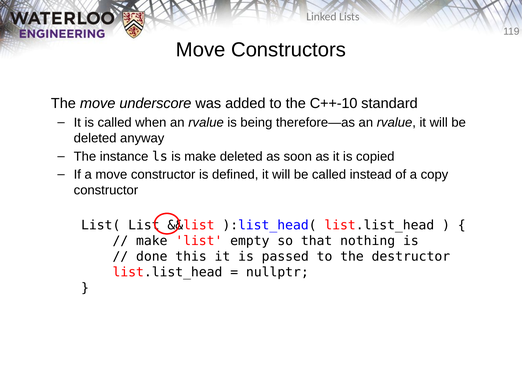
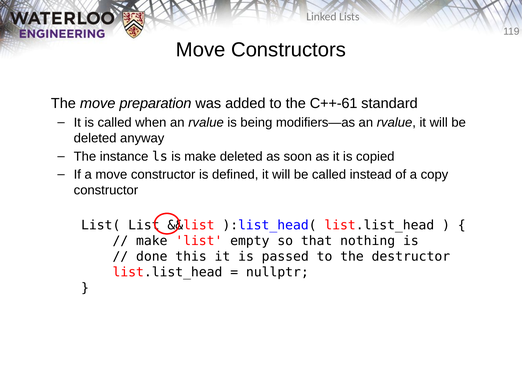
underscore: underscore -> preparation
C++-10: C++-10 -> C++-61
therefore—as: therefore—as -> modifiers—as
